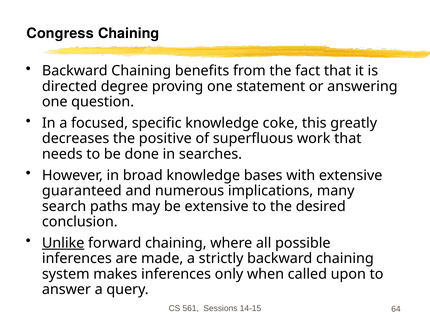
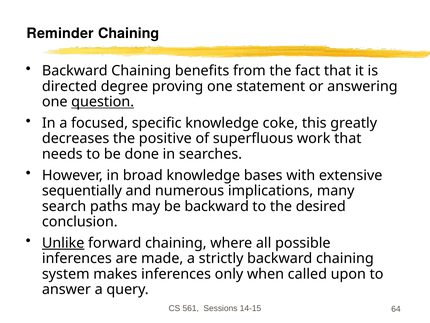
Congress: Congress -> Reminder
question underline: none -> present
guaranteed: guaranteed -> sequentially
be extensive: extensive -> backward
